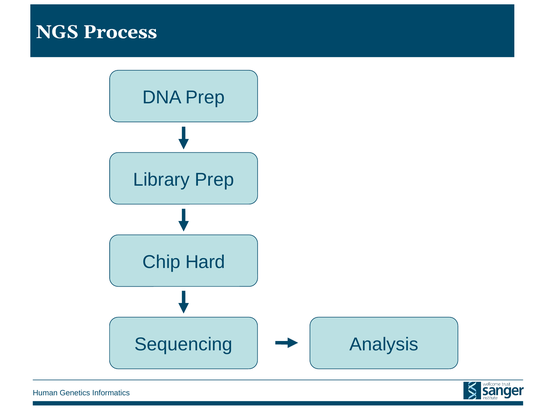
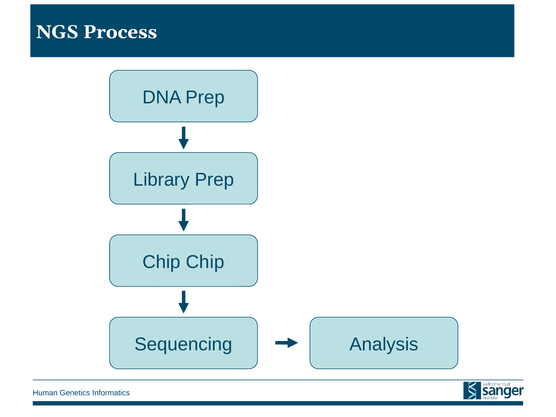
Chip Hard: Hard -> Chip
